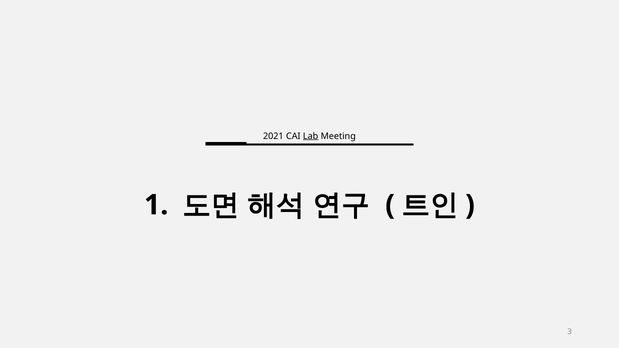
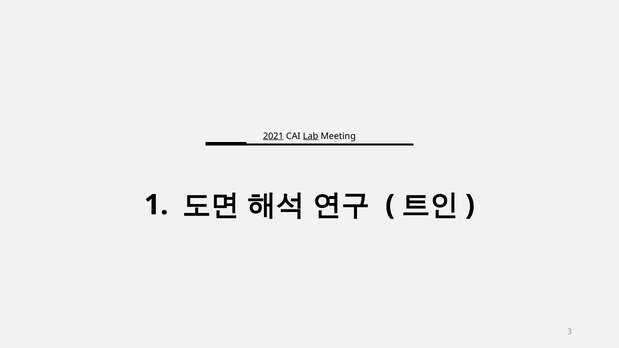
2021 underline: none -> present
